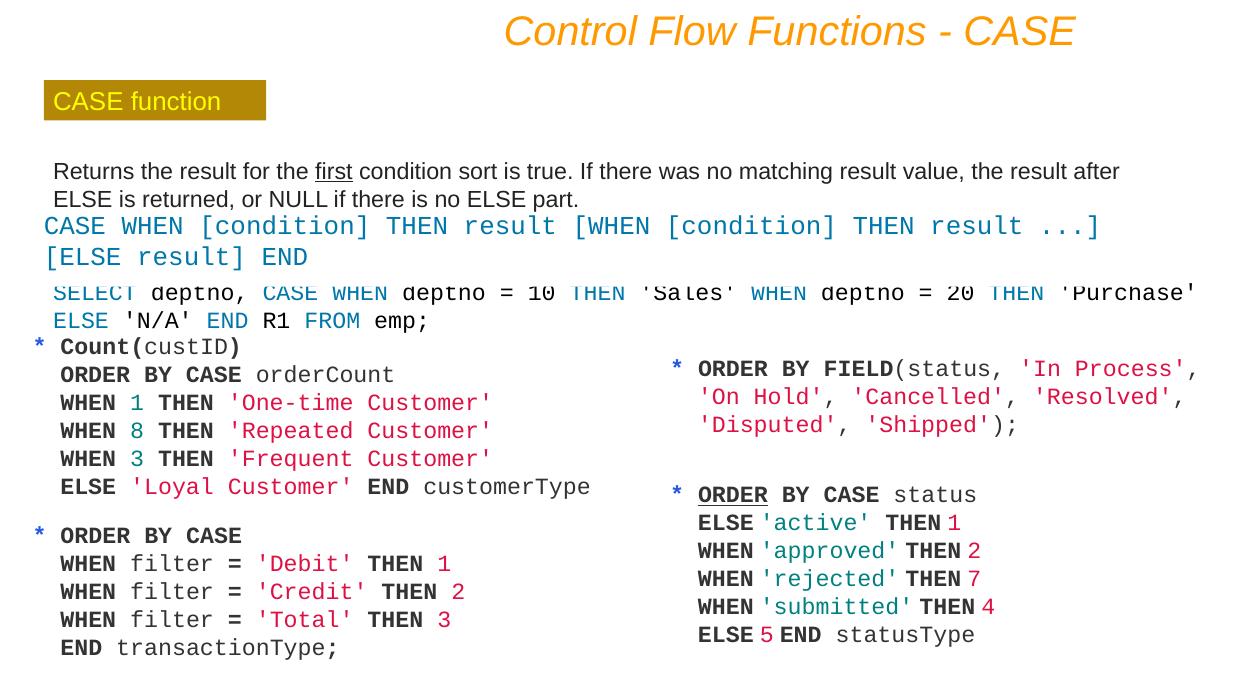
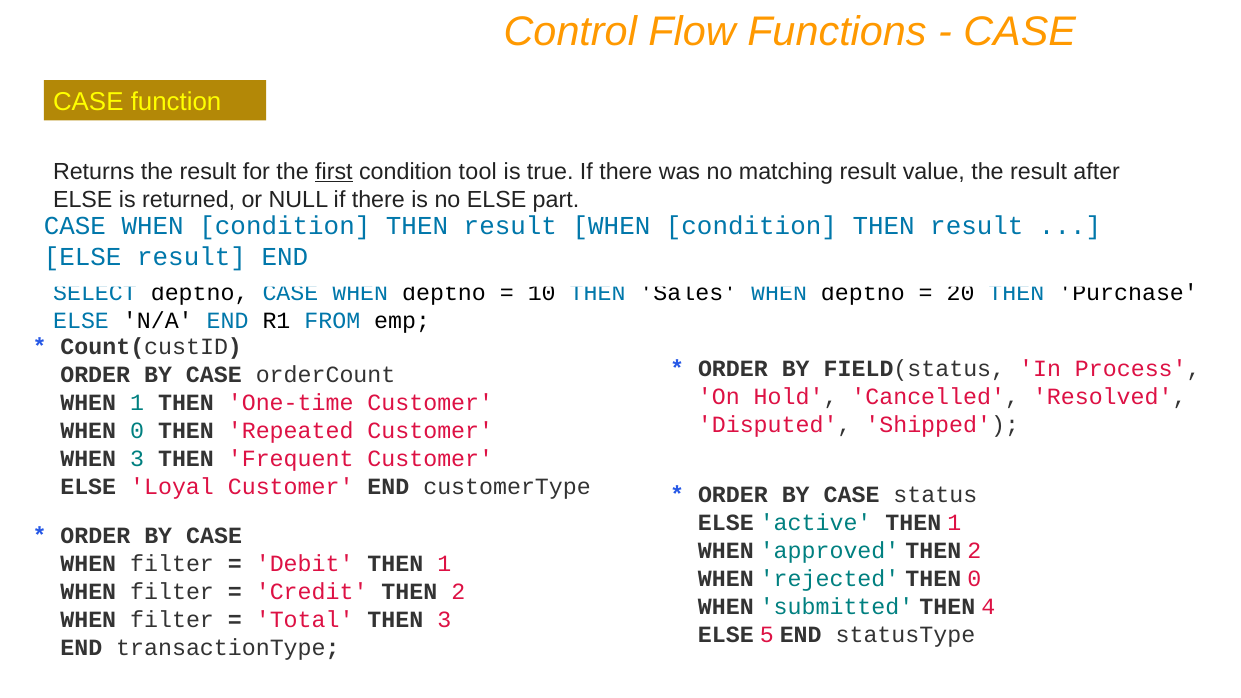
sort: sort -> tool
WHEN 8: 8 -> 0
ORDER at (733, 495) underline: present -> none
THEN 7: 7 -> 0
